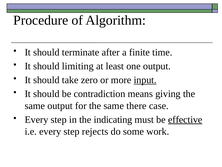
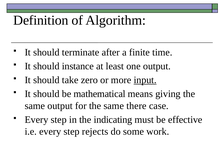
Procedure: Procedure -> Definition
limiting: limiting -> instance
contradiction: contradiction -> mathematical
effective underline: present -> none
